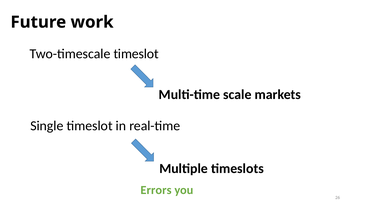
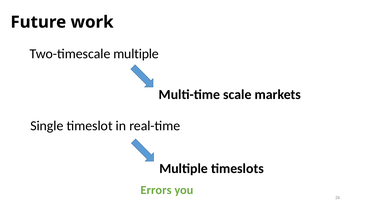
Two-timescale timeslot: timeslot -> multiple
